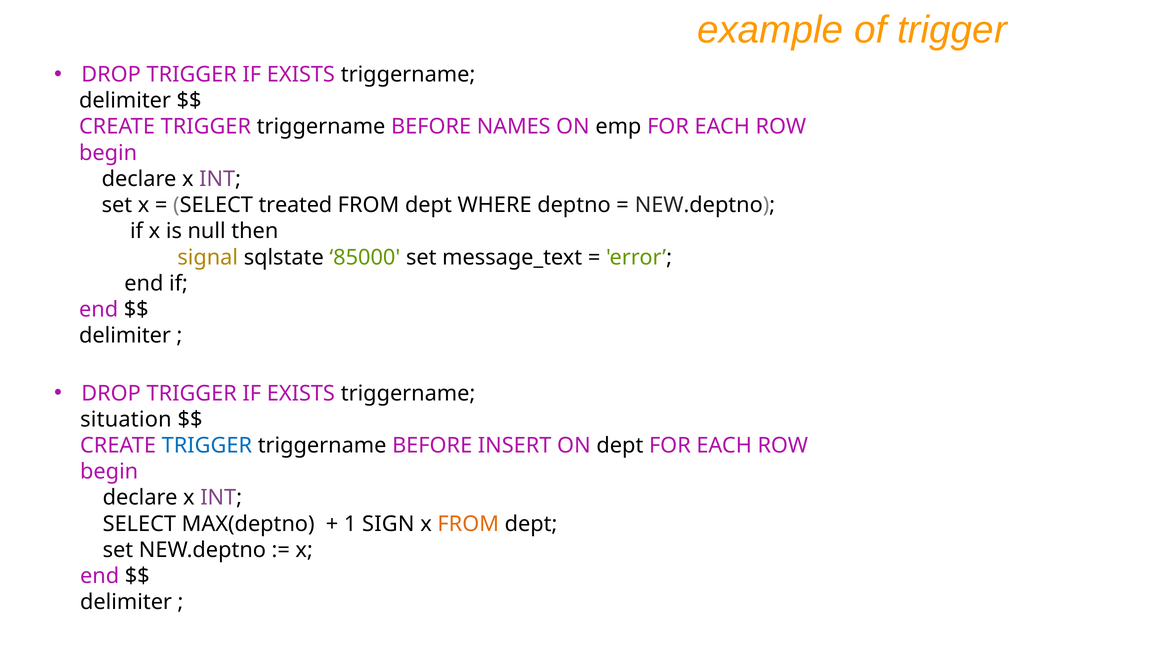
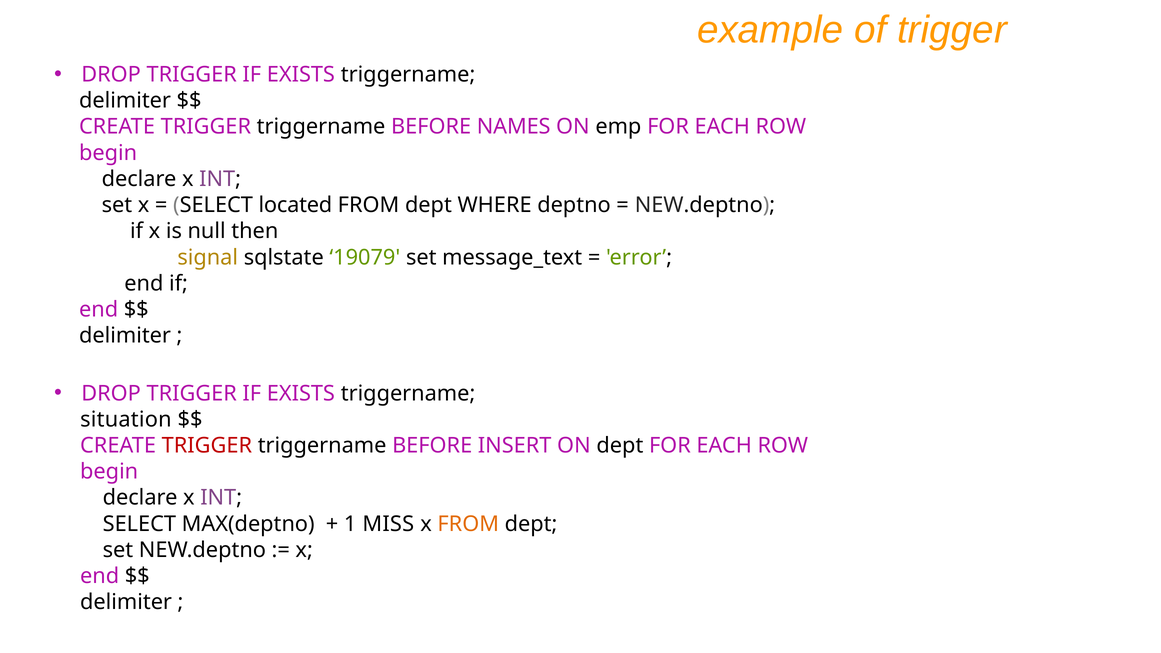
treated: treated -> located
85000: 85000 -> 19079
TRIGGER at (207, 446) colour: blue -> red
SIGN: SIGN -> MISS
